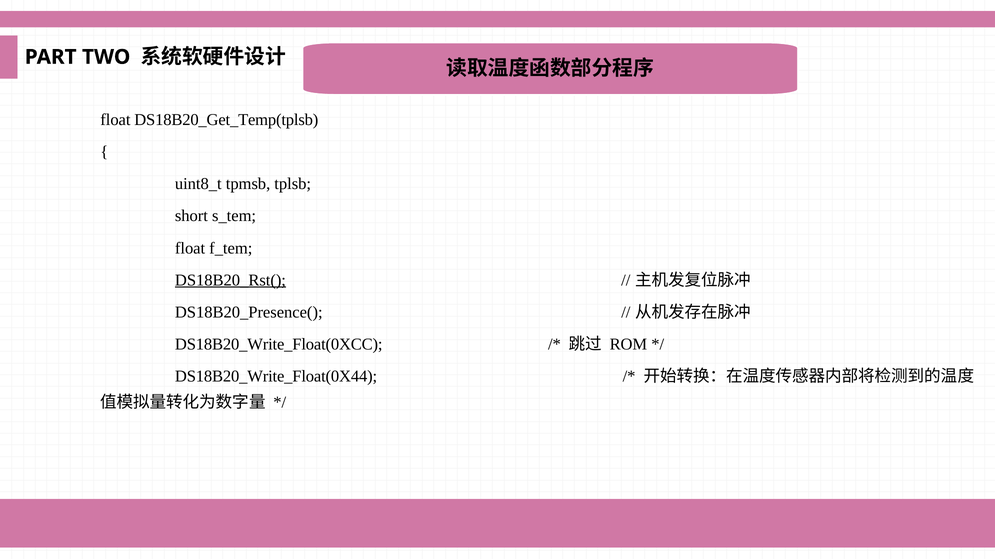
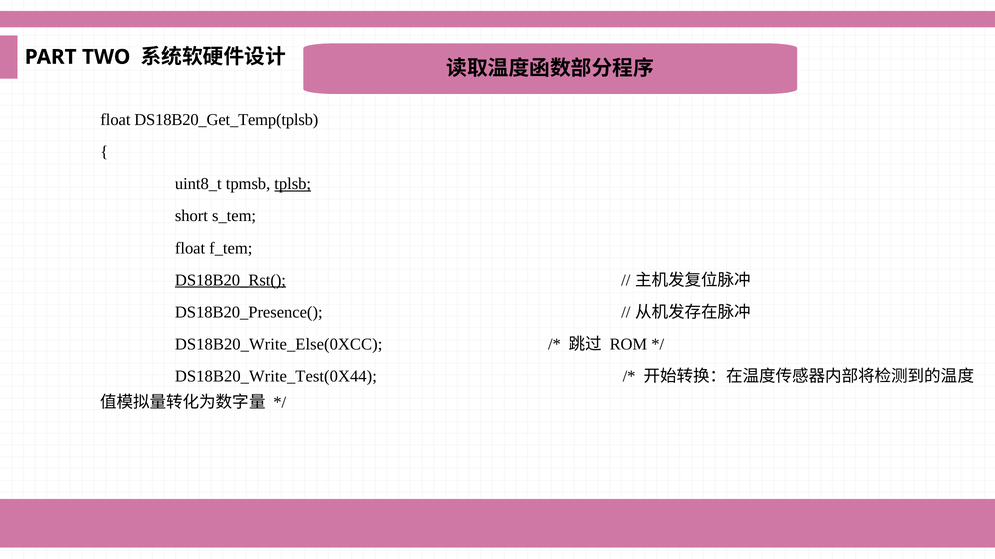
tplsb underline: none -> present
DS18B20_Write_Float(0XCC: DS18B20_Write_Float(0XCC -> DS18B20_Write_Else(0XCC
DS18B20_Write_Float(0X44: DS18B20_Write_Float(0X44 -> DS18B20_Write_Test(0X44
